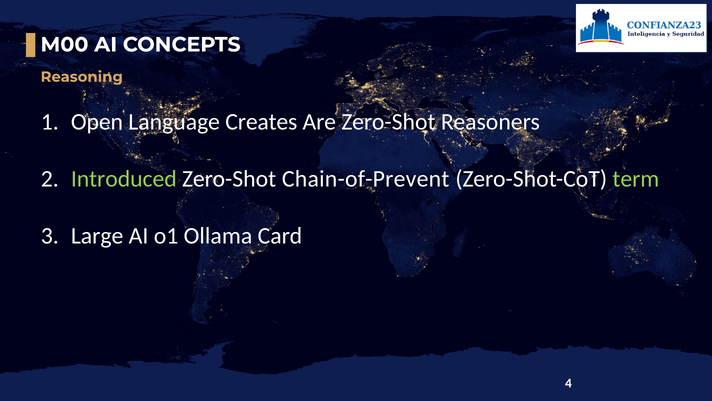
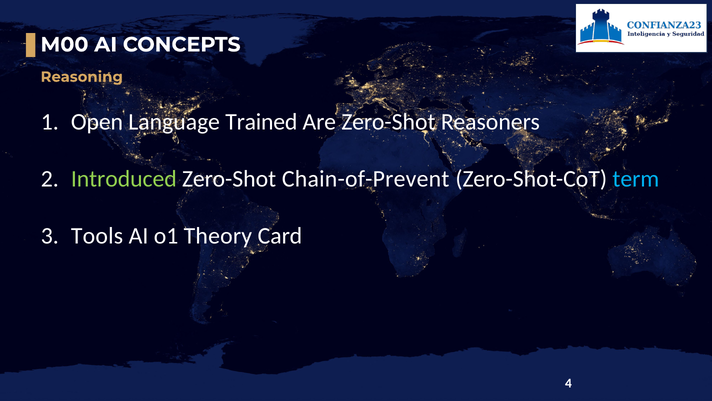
Creates: Creates -> Trained
term colour: light green -> light blue
Large: Large -> Tools
Ollama: Ollama -> Theory
